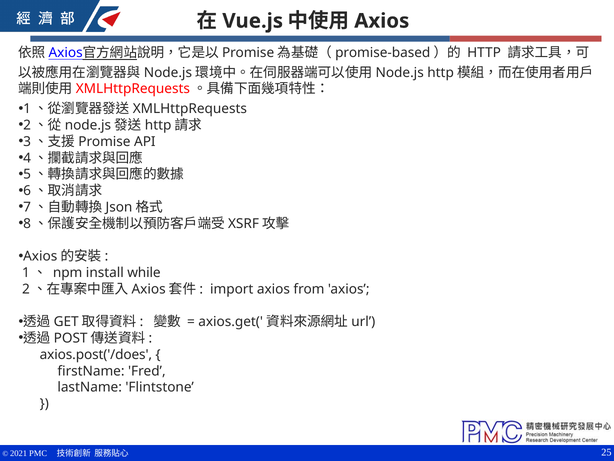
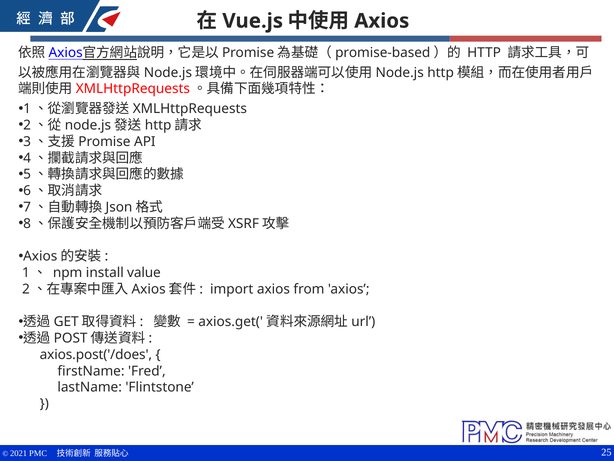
while: while -> value
